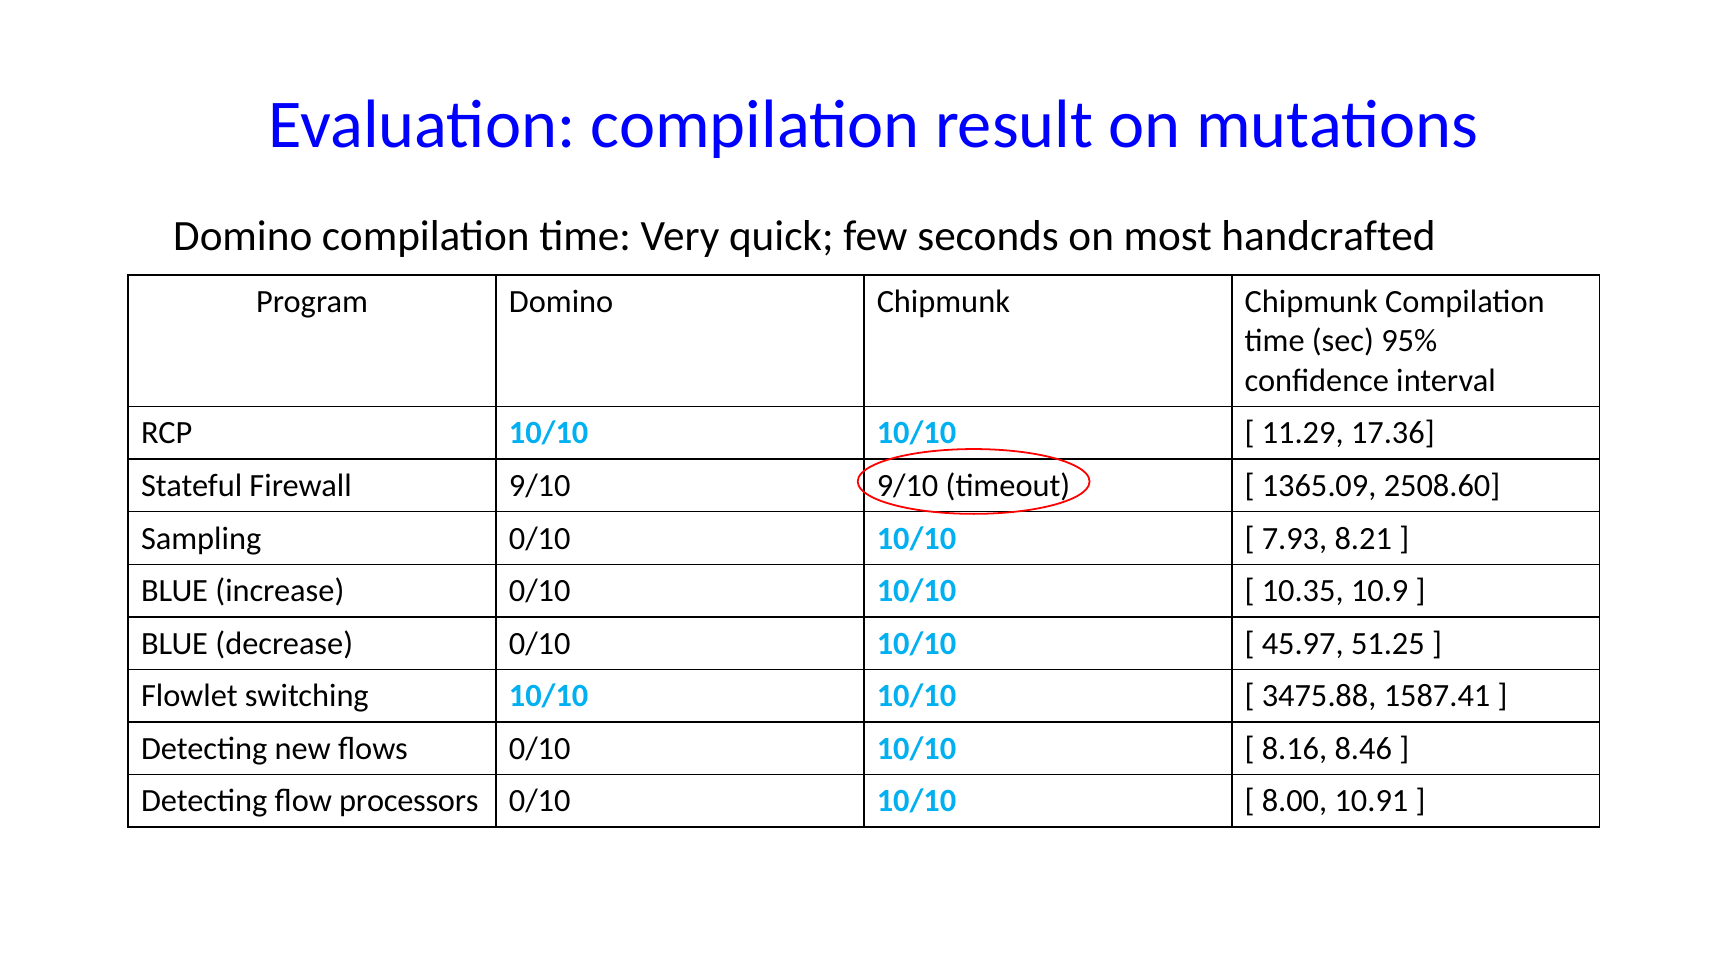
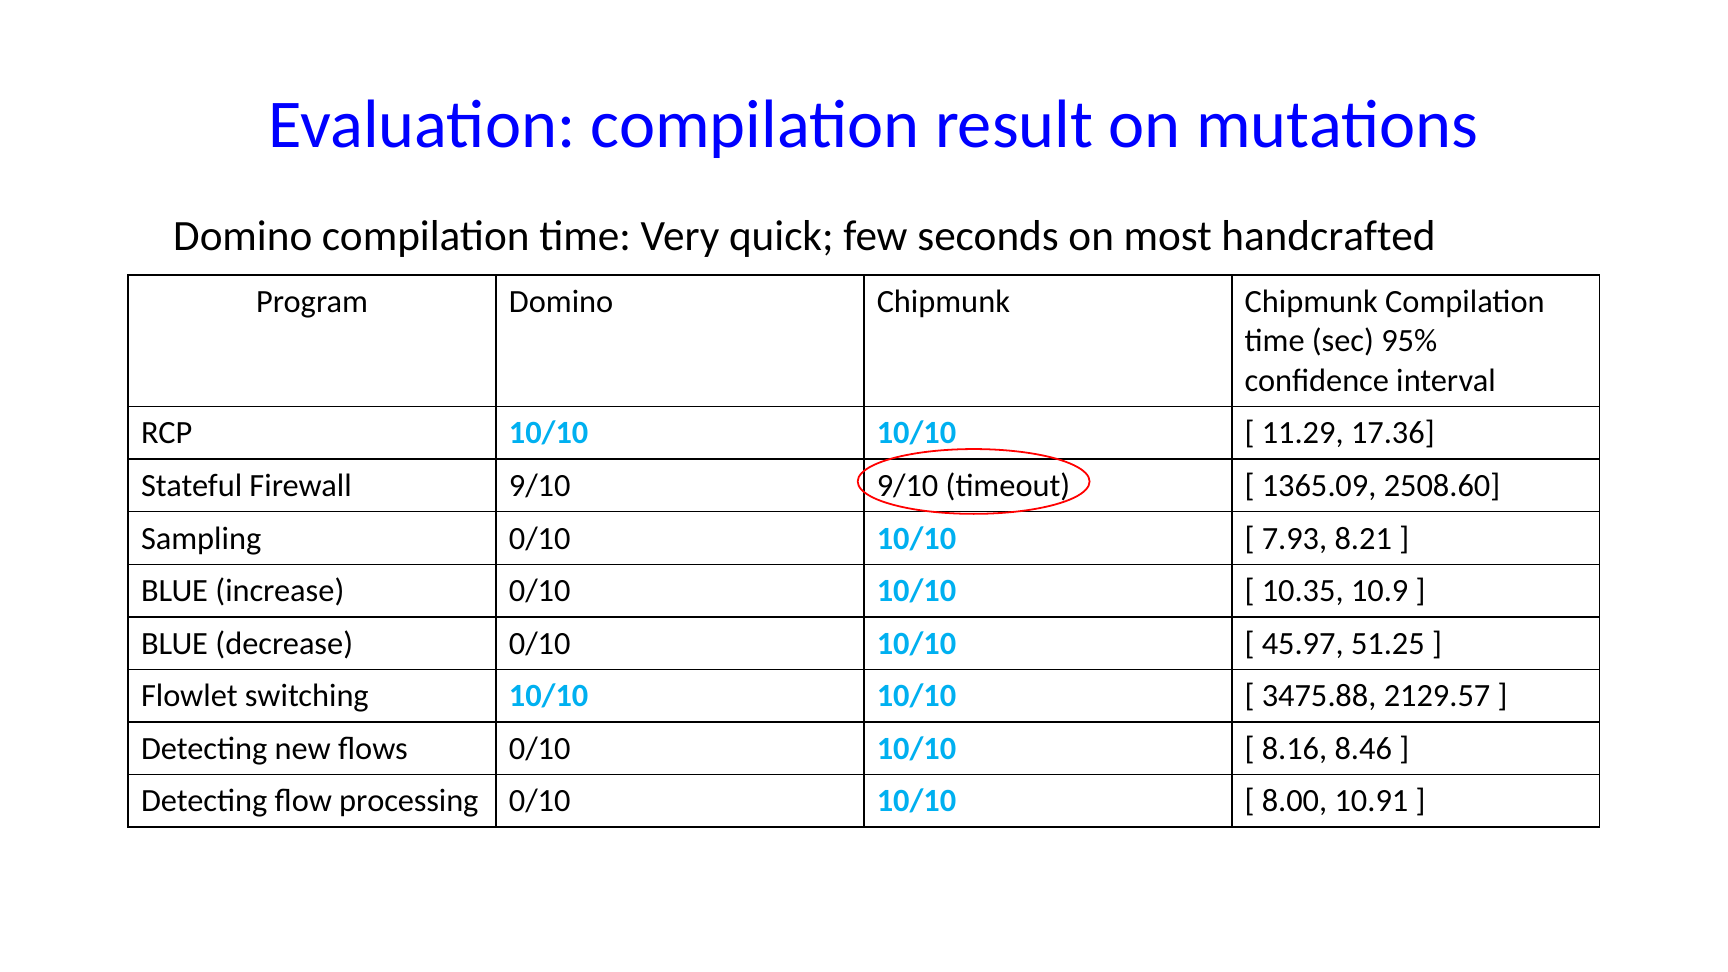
1587.41: 1587.41 -> 2129.57
processors: processors -> processing
